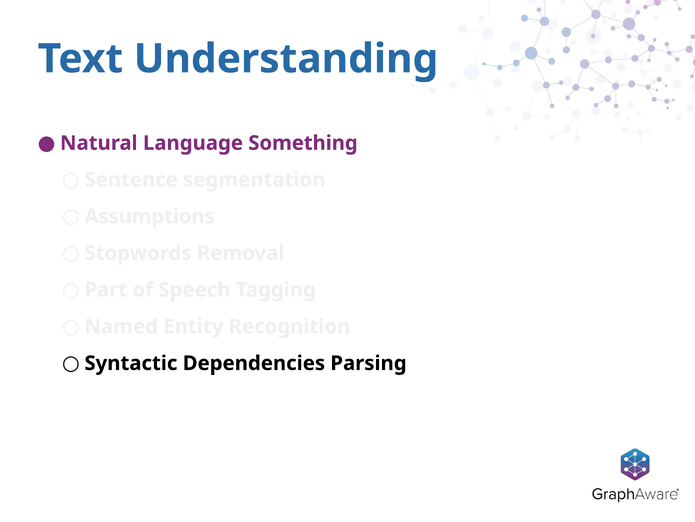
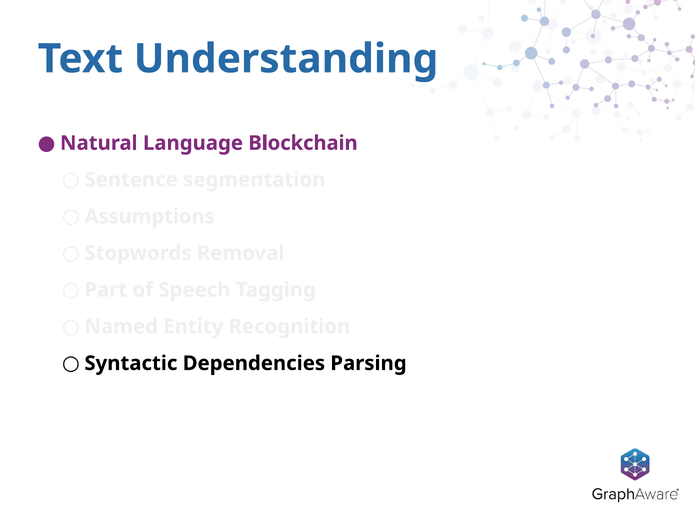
Something: Something -> Blockchain
